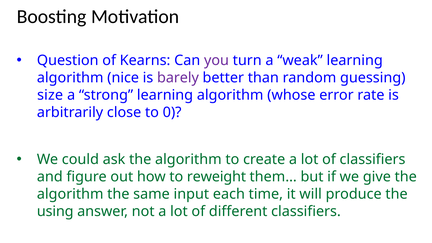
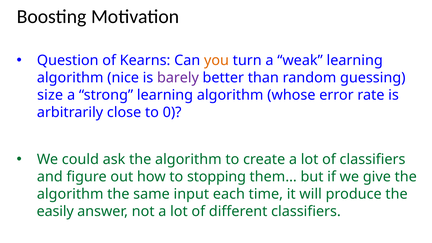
you colour: purple -> orange
reweight: reweight -> stopping
using: using -> easily
